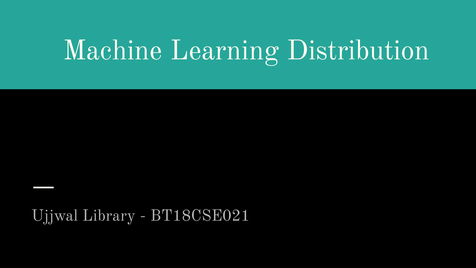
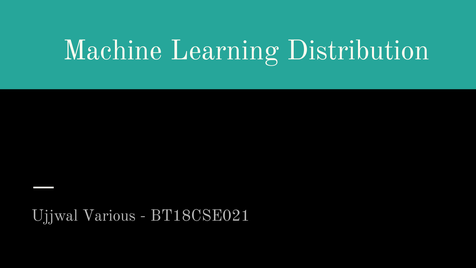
Library: Library -> Various
